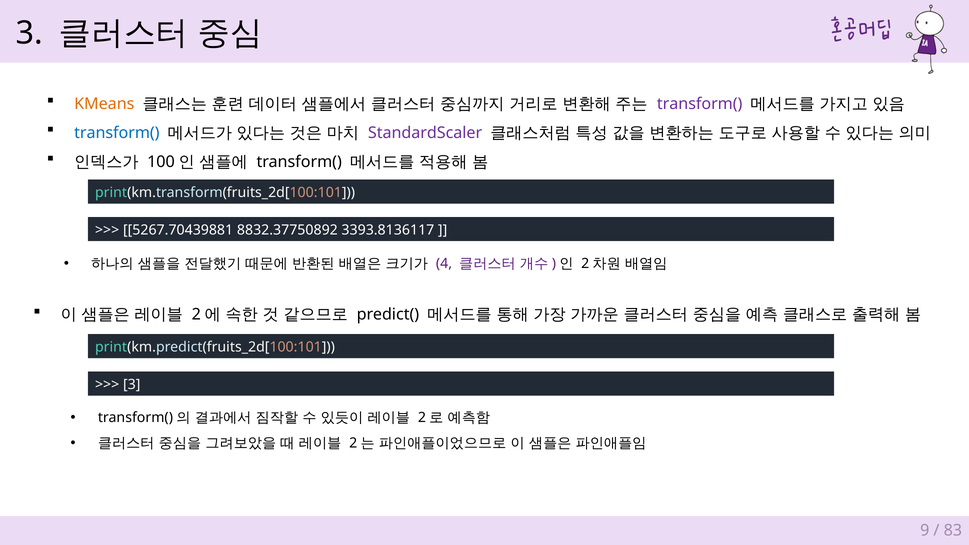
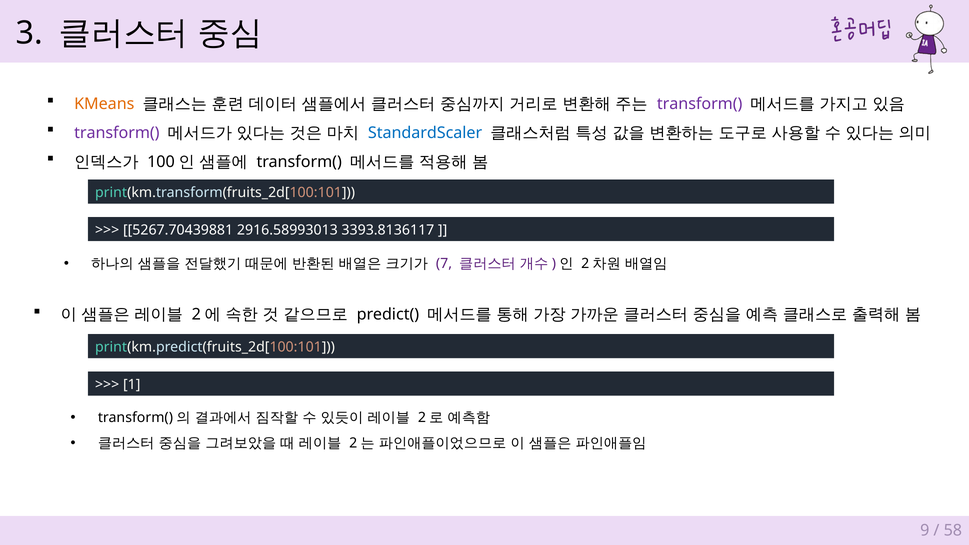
transform( at (117, 133) colour: blue -> purple
StandardScaler colour: purple -> blue
8832.37750892: 8832.37750892 -> 2916.58993013
4: 4 -> 7
3 at (132, 385): 3 -> 1
83: 83 -> 58
